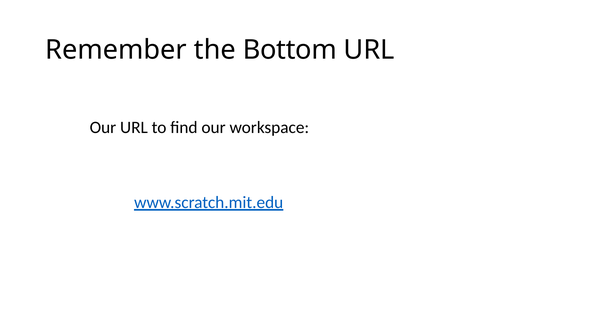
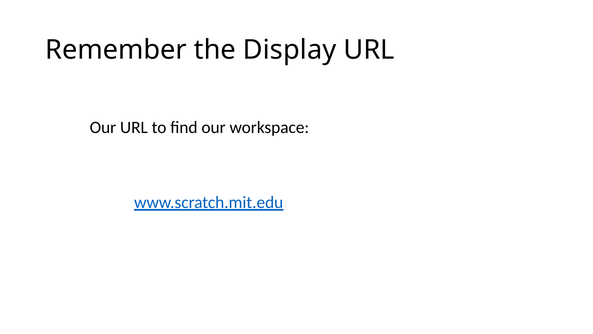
Bottom: Bottom -> Display
